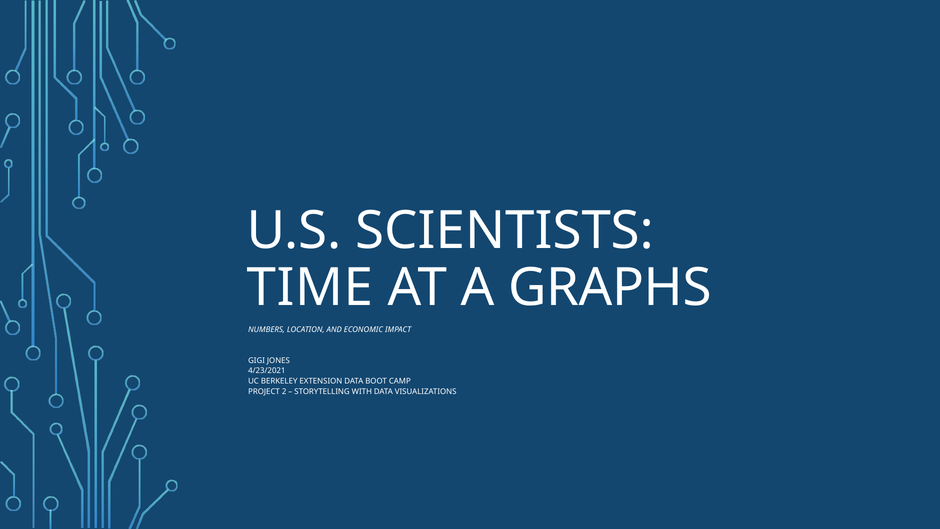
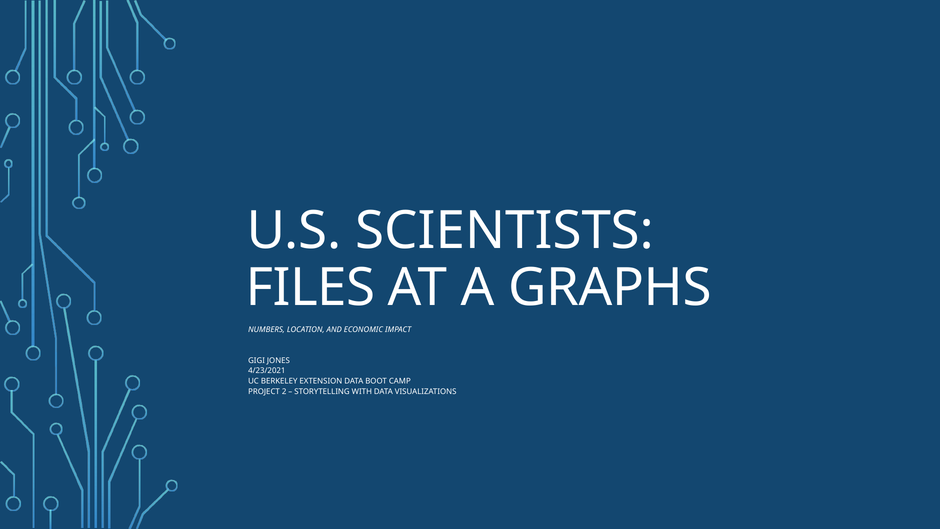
TIME: TIME -> FILES
